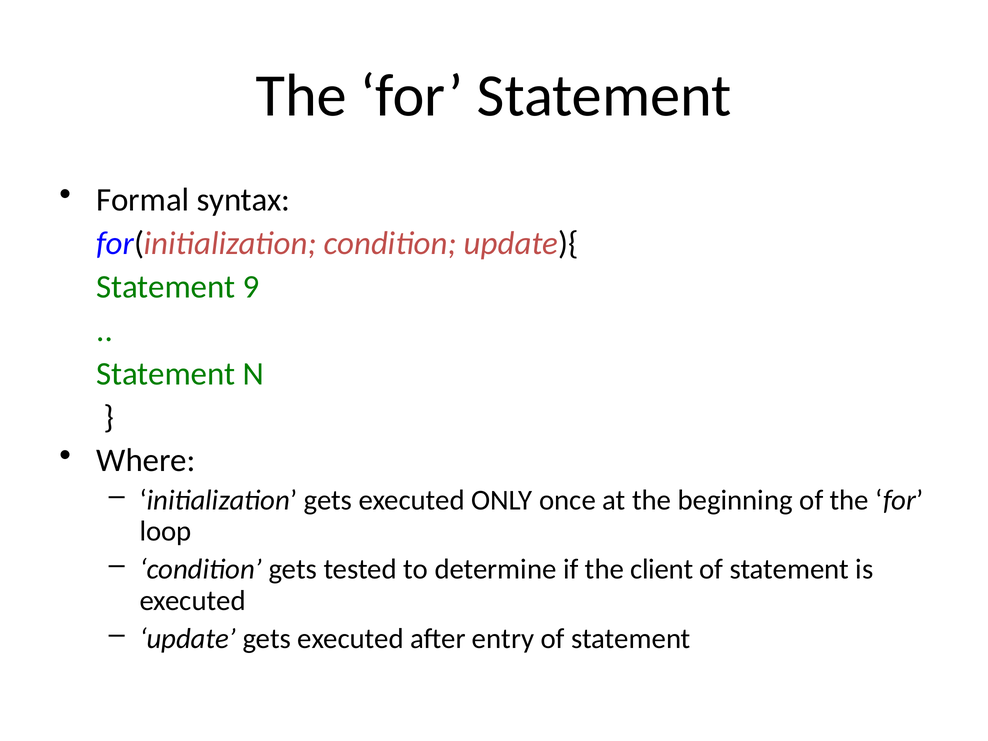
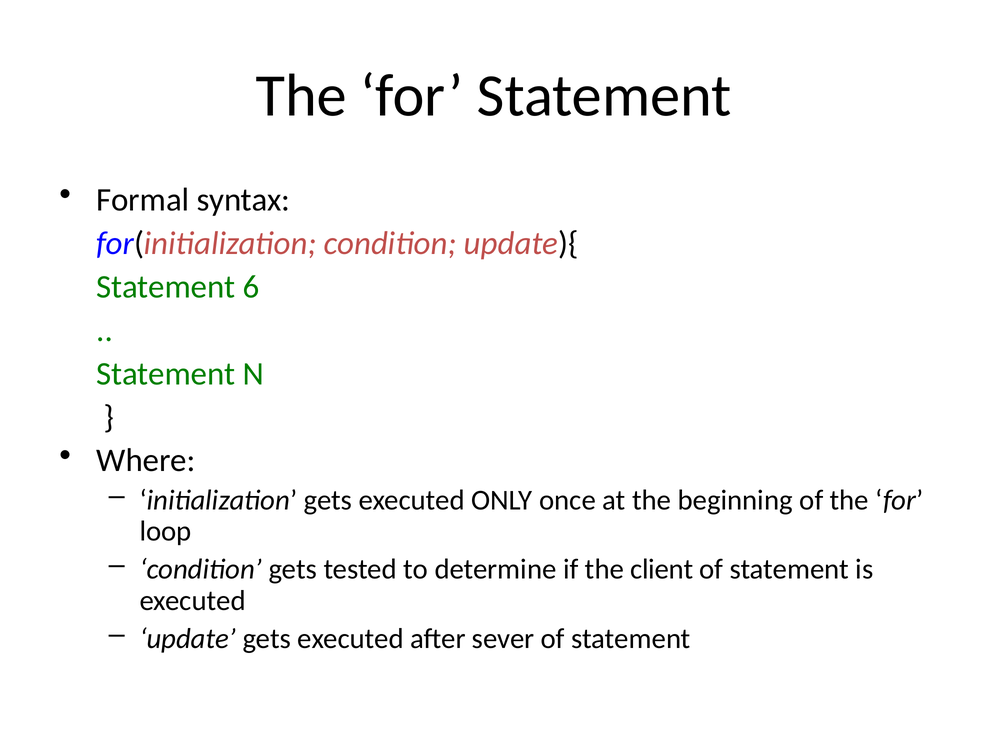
9: 9 -> 6
entry: entry -> sever
